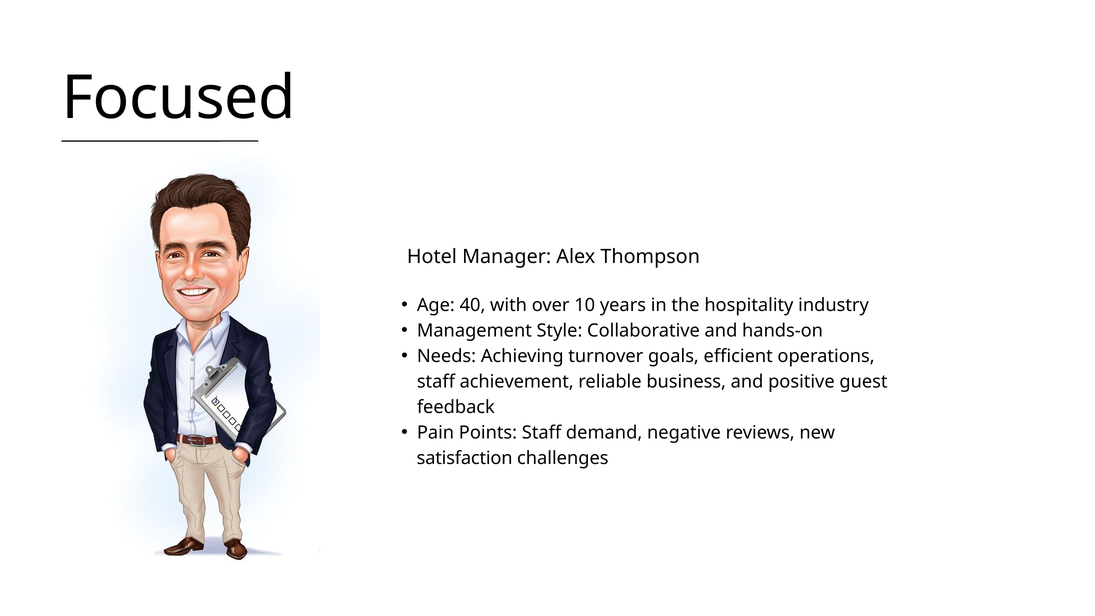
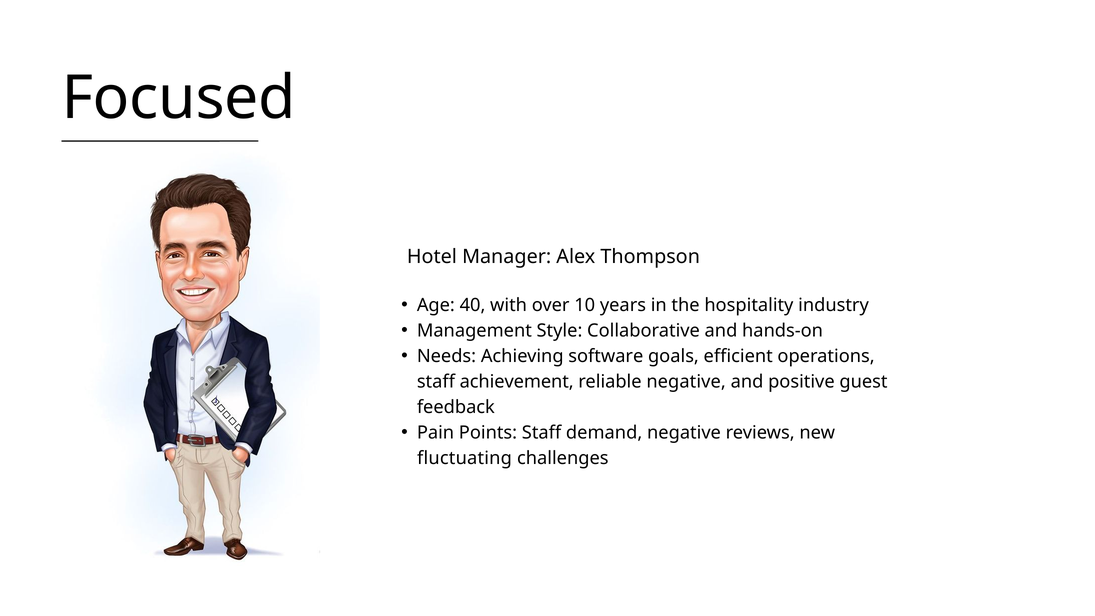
turnover: turnover -> software
reliable business: business -> negative
satisfaction: satisfaction -> fluctuating
